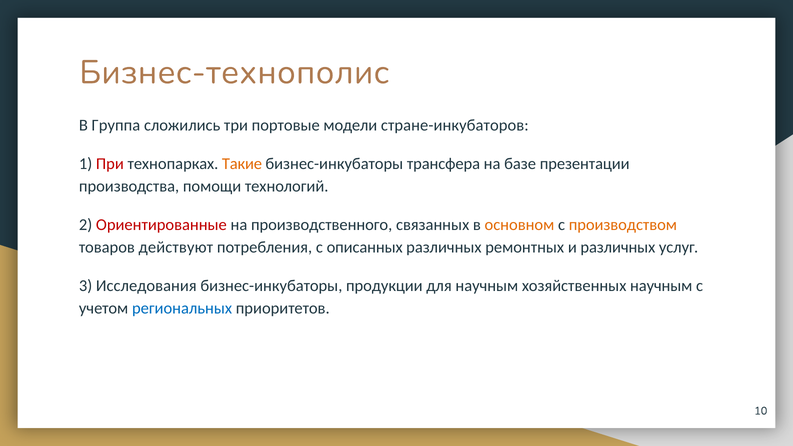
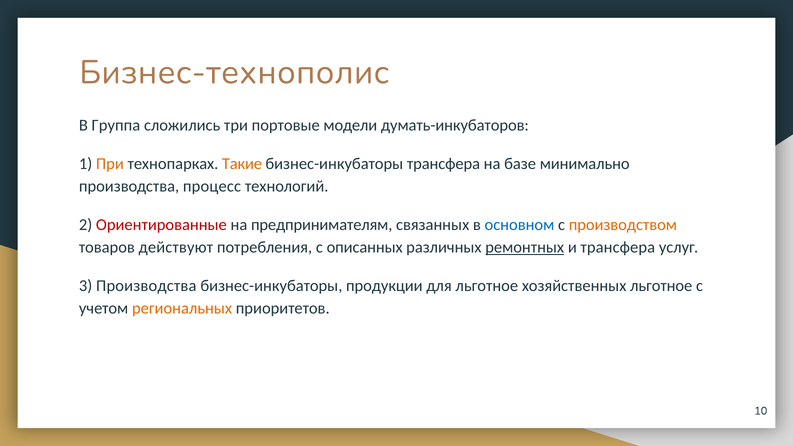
стране-инкубаторов: стране-инкубаторов -> думать-инкубаторов
При colour: red -> orange
презентации: презентации -> минимально
помощи: помощи -> процесс
производственного: производственного -> предпринимателям
основном colour: orange -> blue
ремонтных underline: none -> present
и различных: различных -> трансфера
3 Исследования: Исследования -> Производства
для научным: научным -> льготное
хозяйственных научным: научным -> льготное
региональных colour: blue -> orange
